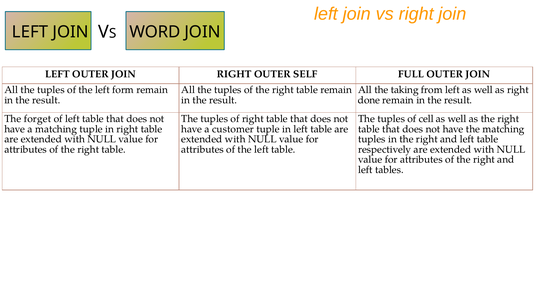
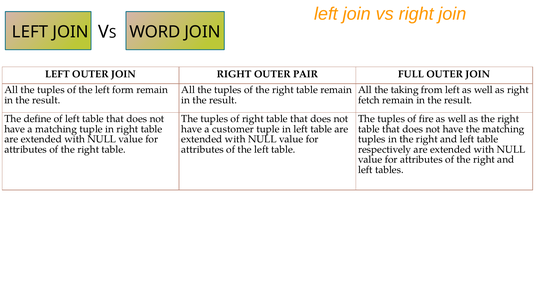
SELF: SELF -> PAIR
done: done -> fetch
forget: forget -> define
cell: cell -> fire
